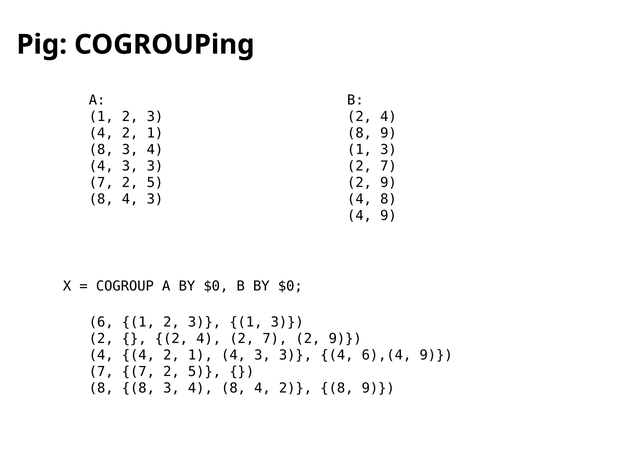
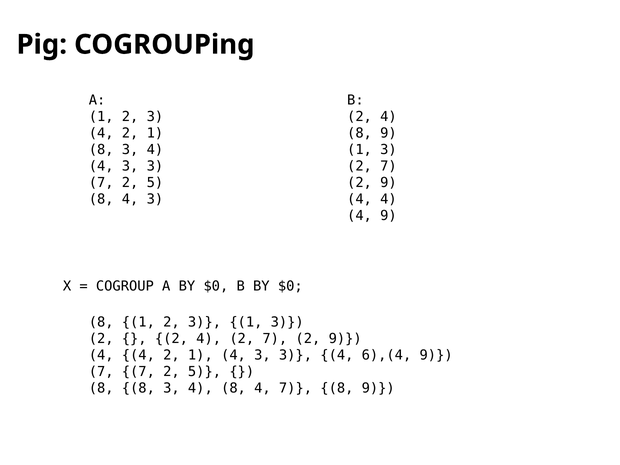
8 at (388, 199): 8 -> 4
6 at (101, 322): 6 -> 8
8 4 2: 2 -> 7
